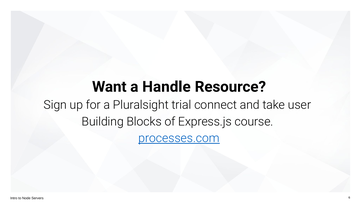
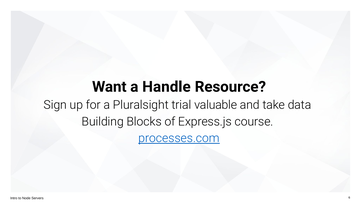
connect: connect -> valuable
user: user -> data
